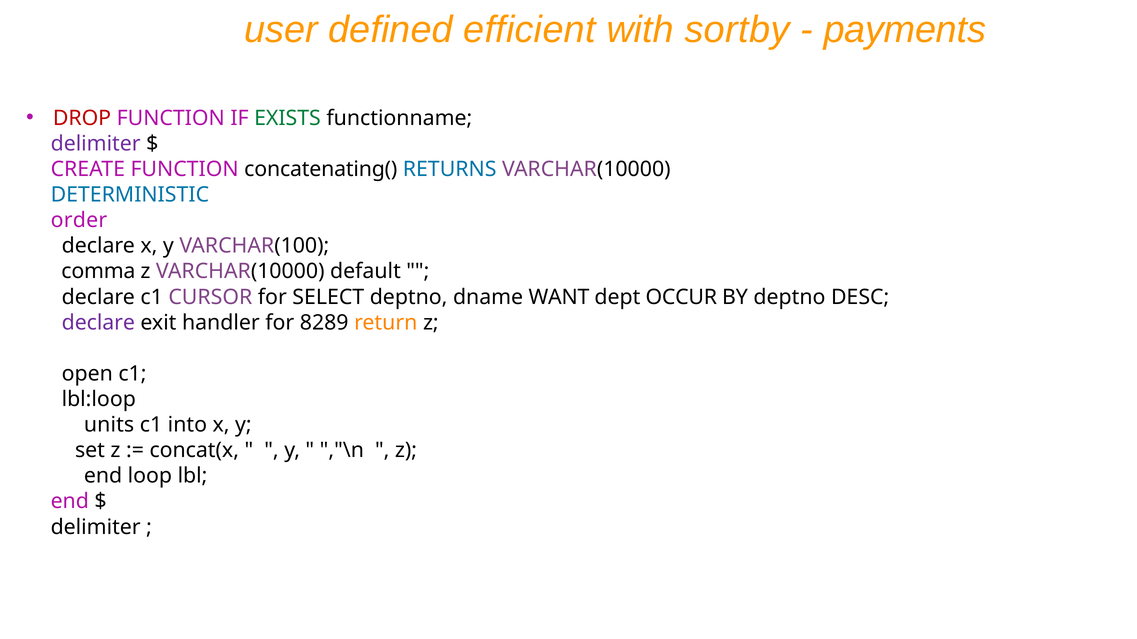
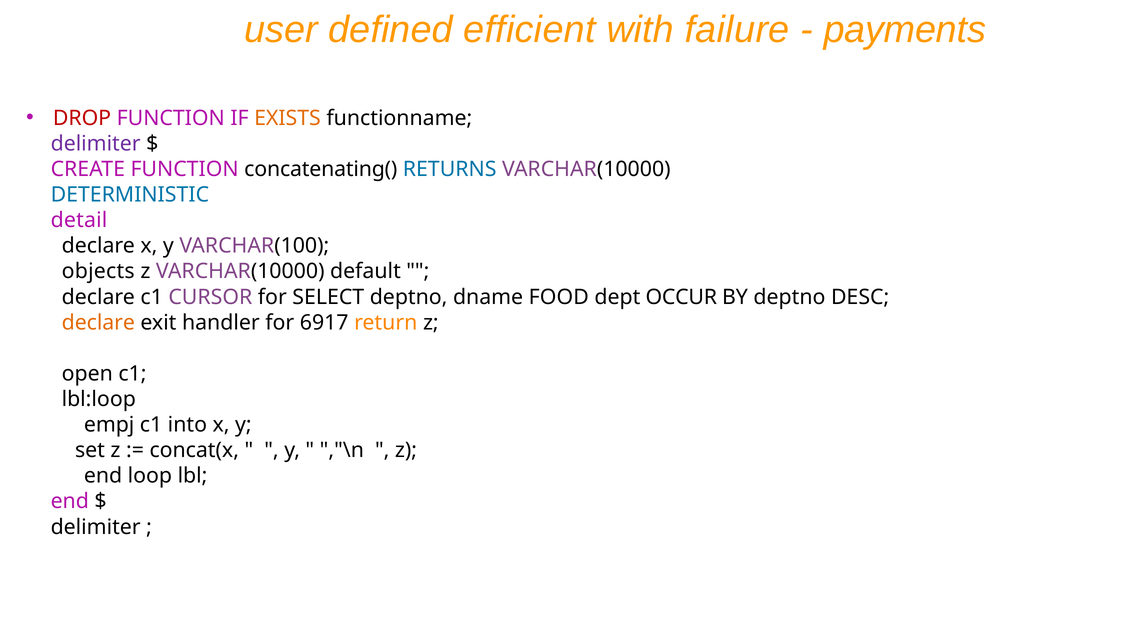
sortby: sortby -> failure
EXISTS colour: green -> orange
order: order -> detail
comma: comma -> objects
WANT: WANT -> FOOD
declare at (98, 323) colour: purple -> orange
8289: 8289 -> 6917
units: units -> empj
